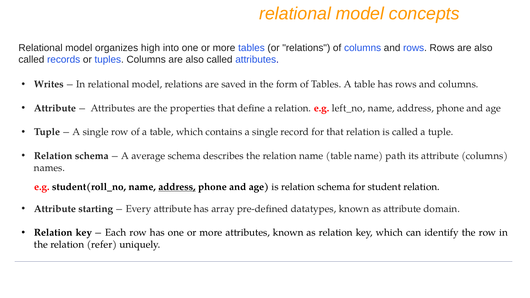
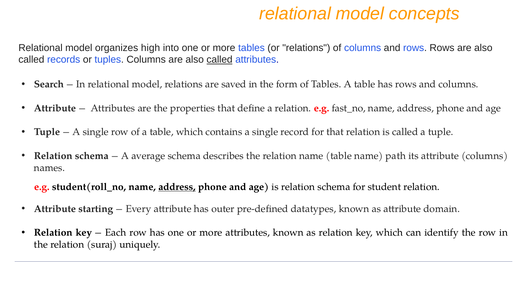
called at (220, 60) underline: none -> present
Writes: Writes -> Search
left_no: left_no -> fast_no
array: array -> outer
refer: refer -> suraj
